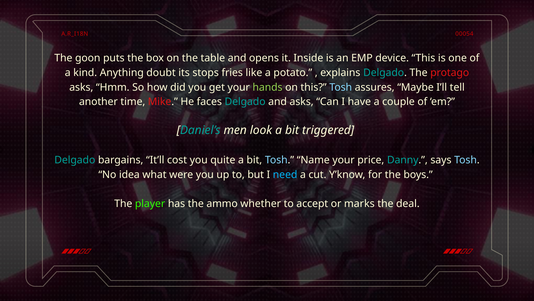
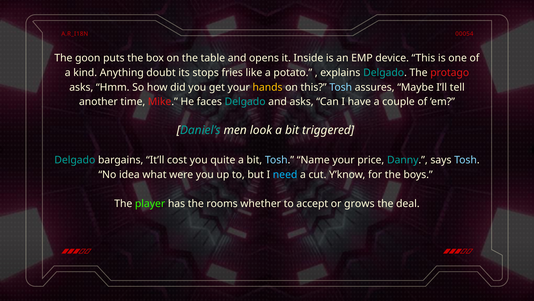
hands colour: light green -> yellow
ammo: ammo -> rooms
marks: marks -> grows
